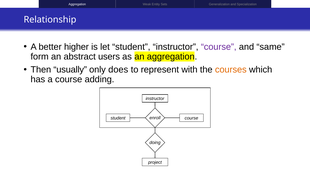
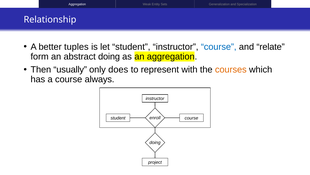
higher: higher -> tuples
course at (219, 47) colour: purple -> blue
same: same -> relate
abstract users: users -> doing
adding: adding -> always
